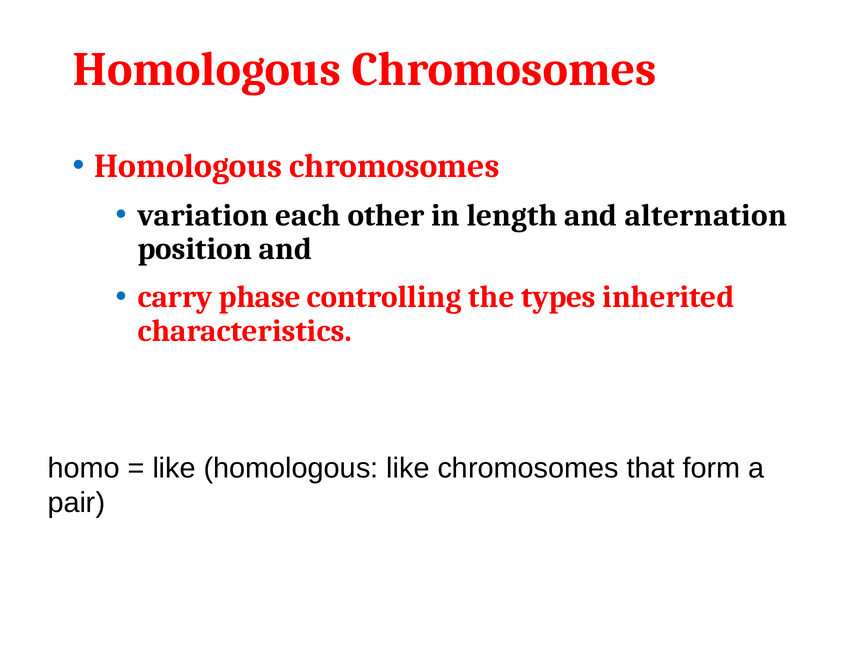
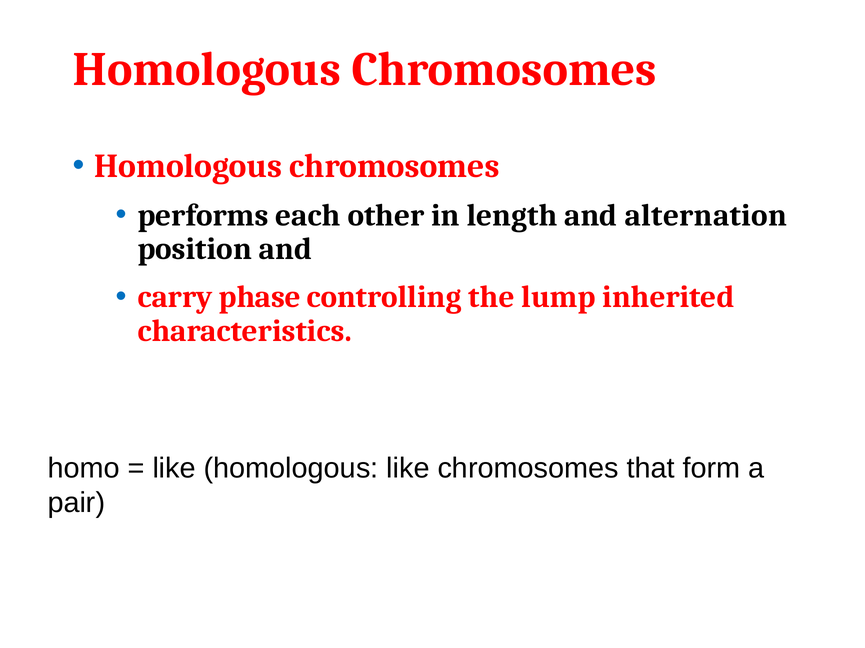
variation: variation -> performs
types: types -> lump
